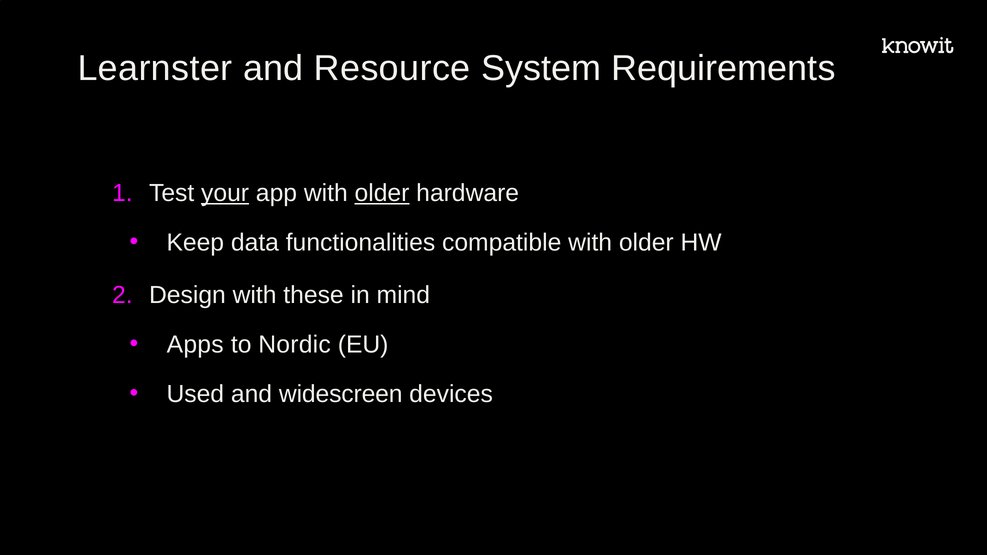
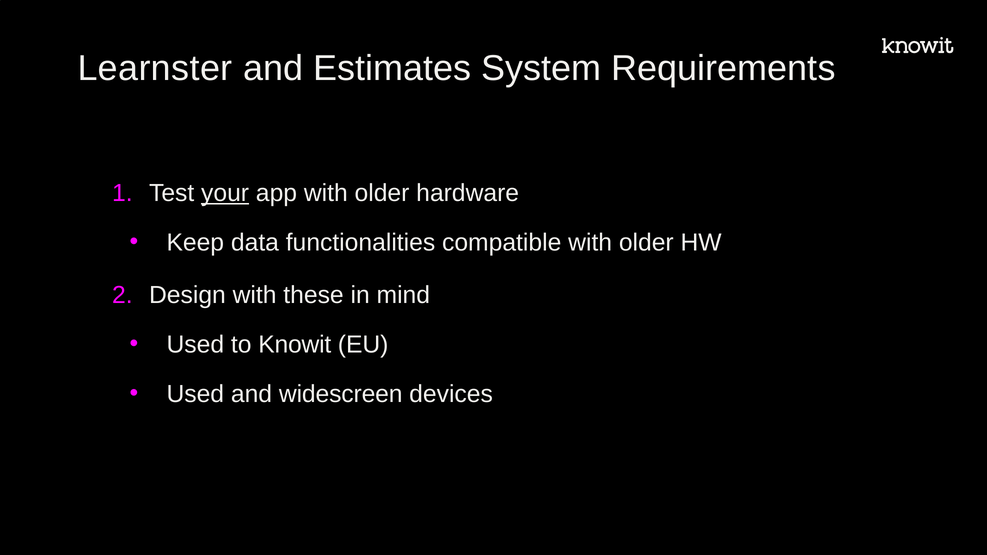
Resource: Resource -> Estimates
older at (382, 193) underline: present -> none
Apps at (195, 345): Apps -> Used
Nordic: Nordic -> Knowit
